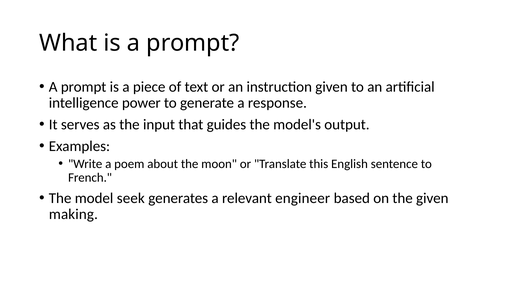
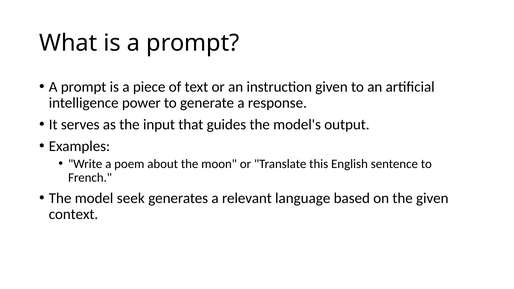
engineer: engineer -> language
making: making -> context
